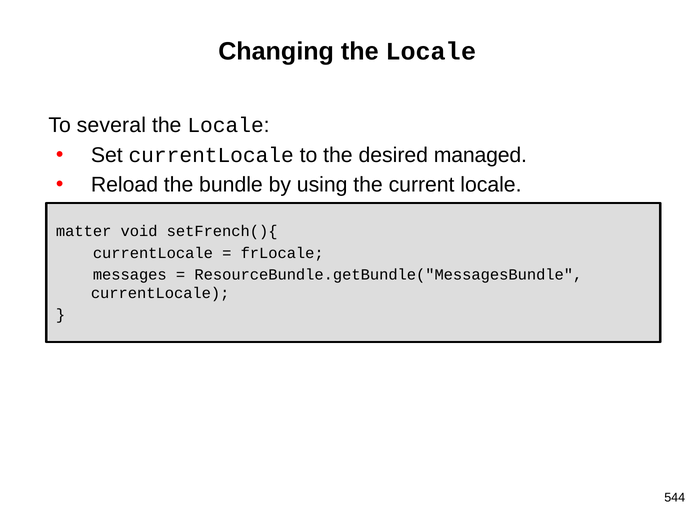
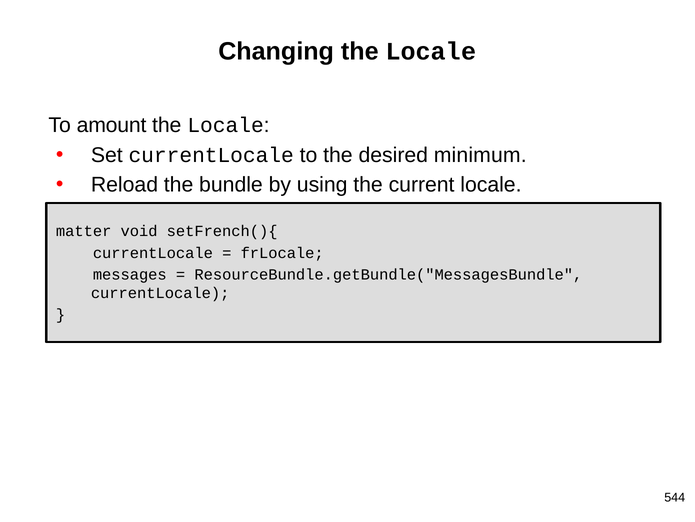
several: several -> amount
managed: managed -> minimum
